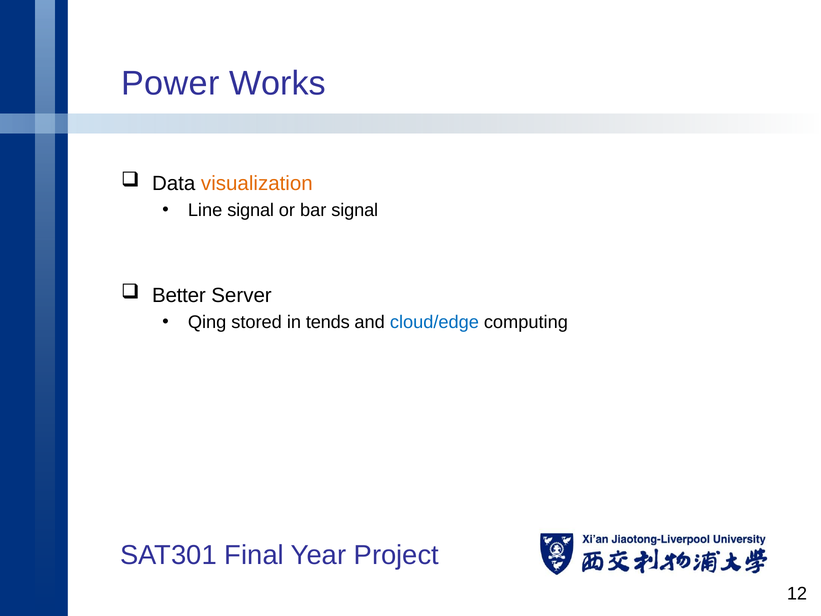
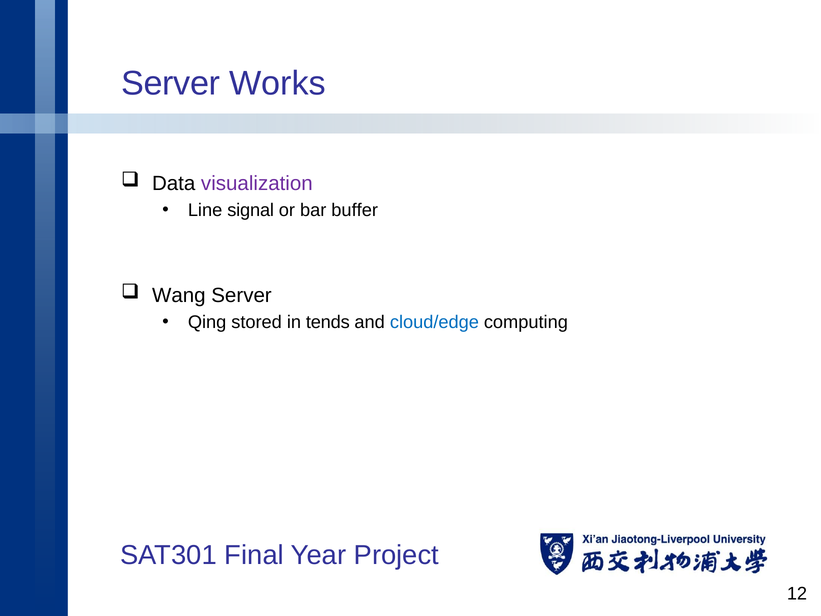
Power at (170, 83): Power -> Server
visualization colour: orange -> purple
bar signal: signal -> buffer
Better: Better -> Wang
